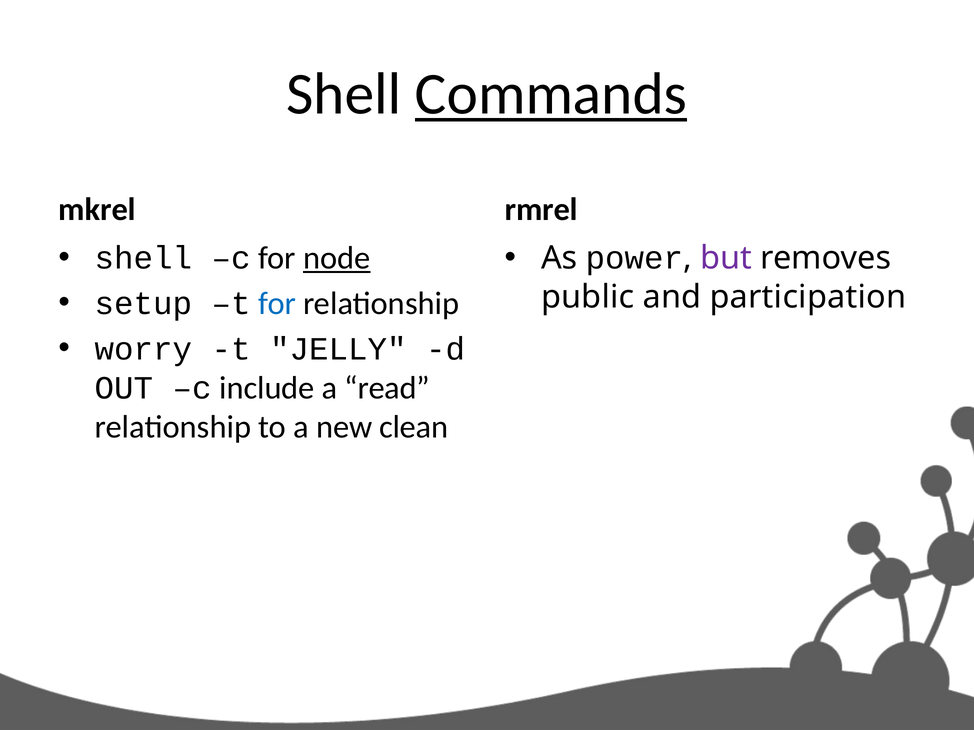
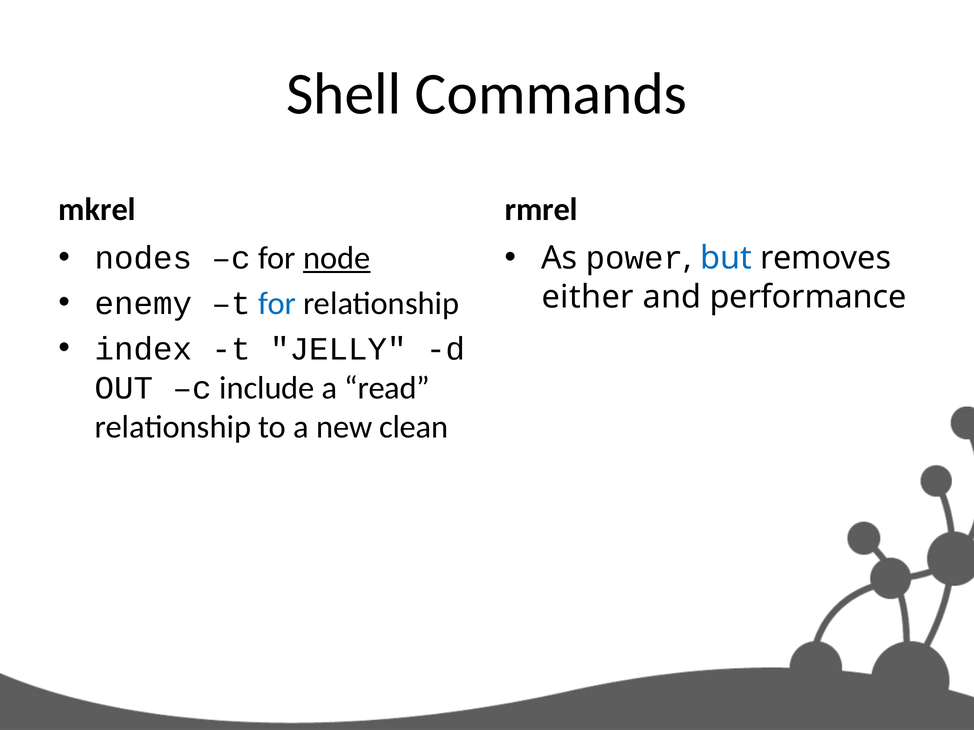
Commands underline: present -> none
shell at (144, 258): shell -> nodes
but colour: purple -> blue
setup: setup -> enemy
public: public -> either
participation: participation -> performance
worry: worry -> index
